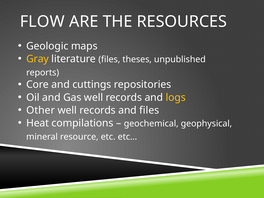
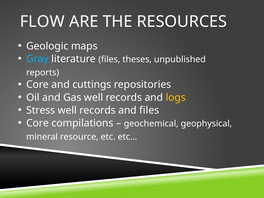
Gray colour: yellow -> light blue
Other: Other -> Stress
Heat at (38, 123): Heat -> Core
